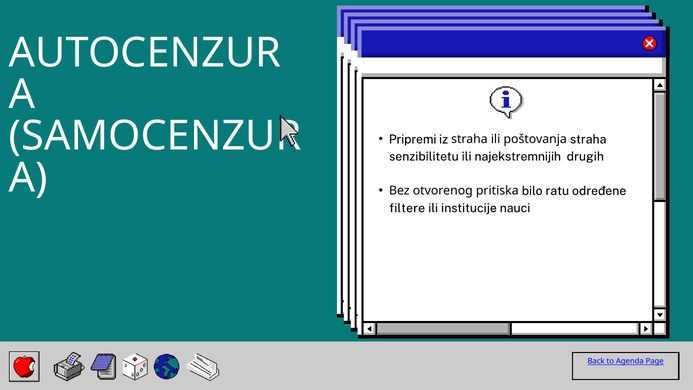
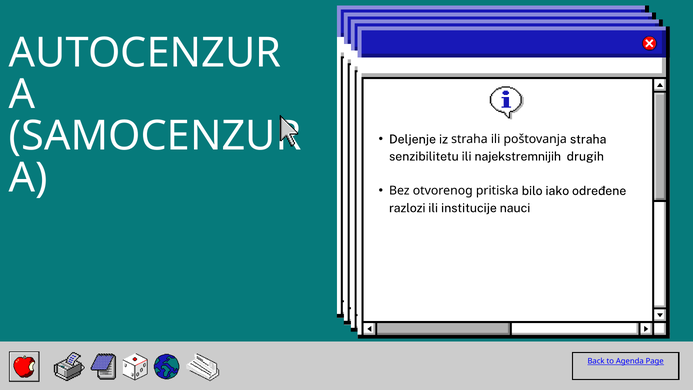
Pripremi: Pripremi -> Deljenje
ratu: ratu -> iako
filtere: filtere -> razlozi
